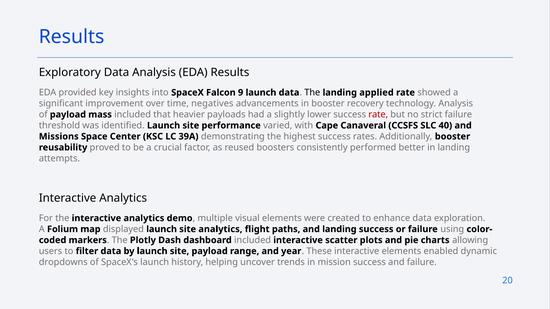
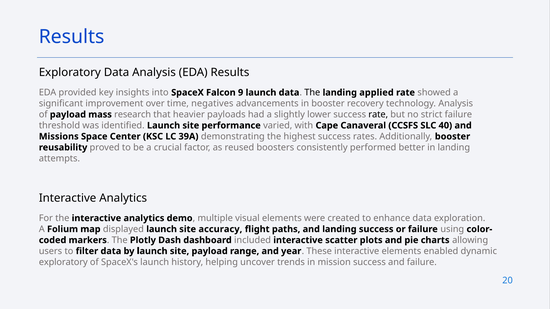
mass included: included -> research
rate at (378, 115) colour: red -> black
site analytics: analytics -> accuracy
dropdowns at (63, 262): dropdowns -> exploratory
